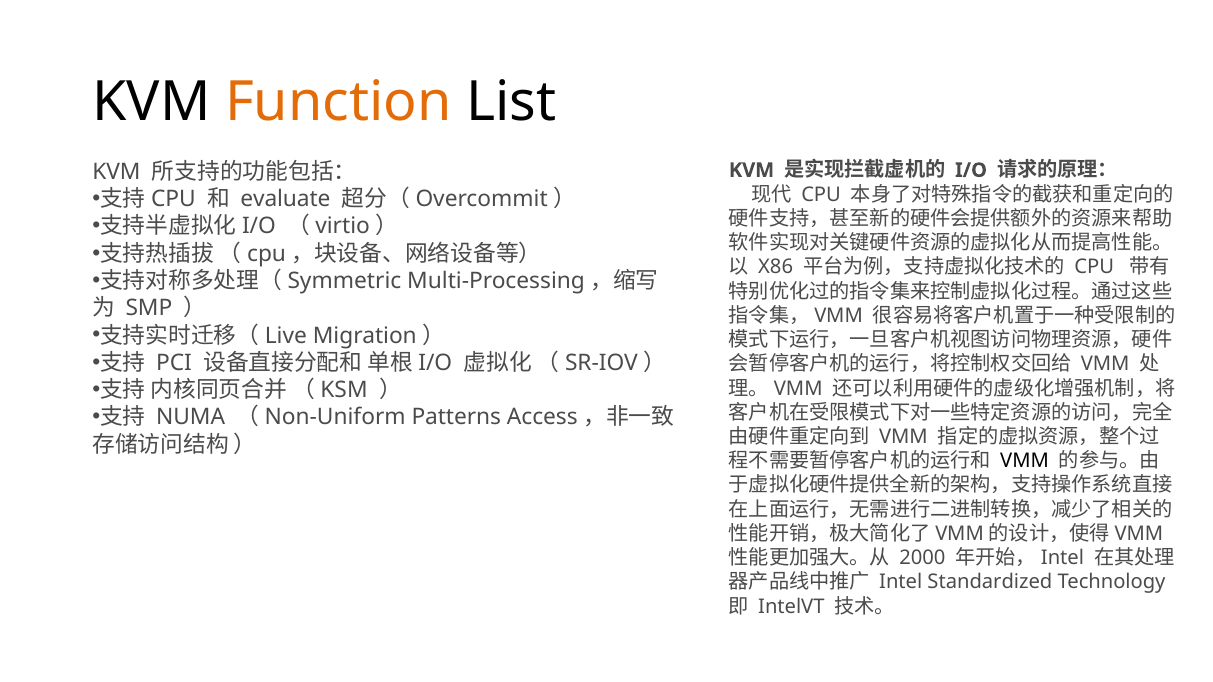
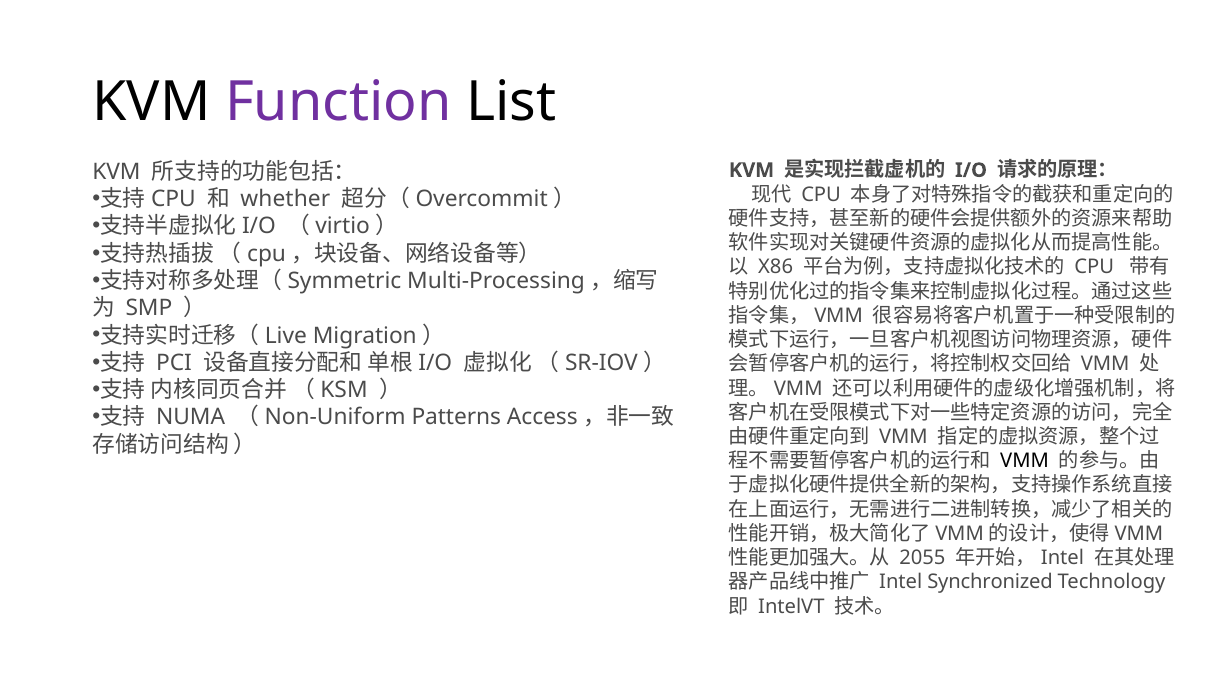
Function colour: orange -> purple
evaluate: evaluate -> whether
2000: 2000 -> 2055
Standardized: Standardized -> Synchronized
